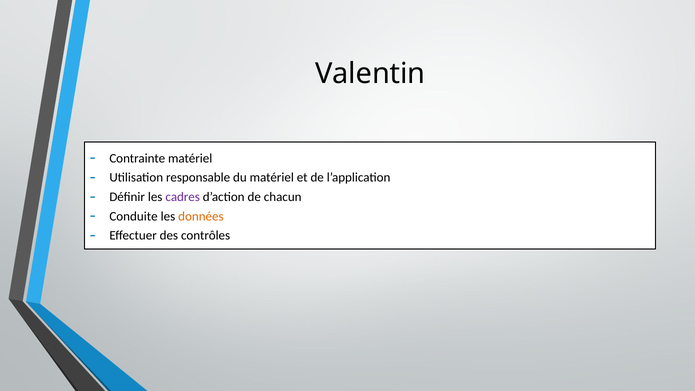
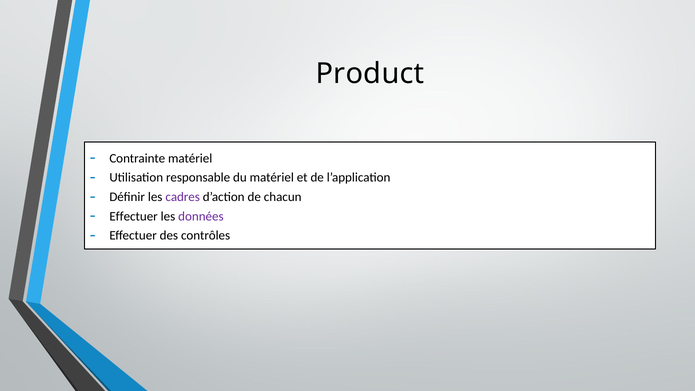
Valentin: Valentin -> Product
Conduite at (134, 216): Conduite -> Effectuer
données colour: orange -> purple
